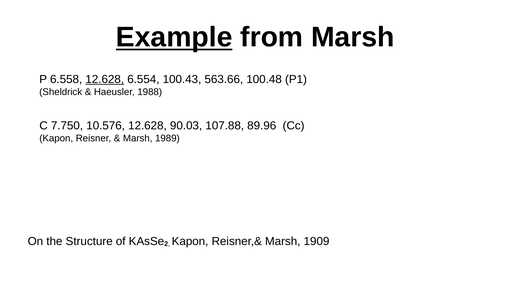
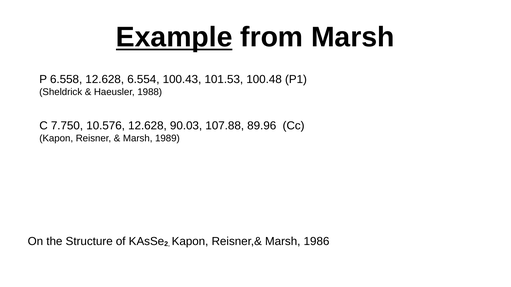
12.628 at (105, 80) underline: present -> none
563.66: 563.66 -> 101.53
1909: 1909 -> 1986
